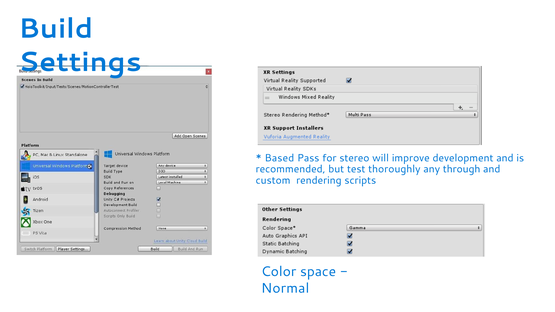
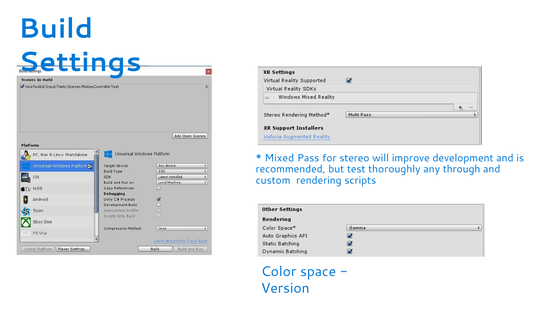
Based: Based -> Mixed
Normal: Normal -> Version
